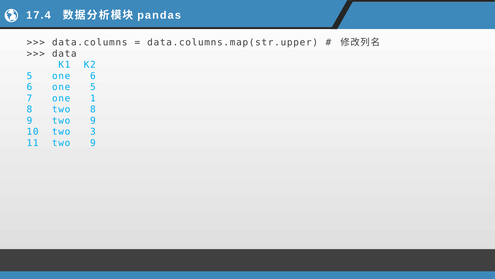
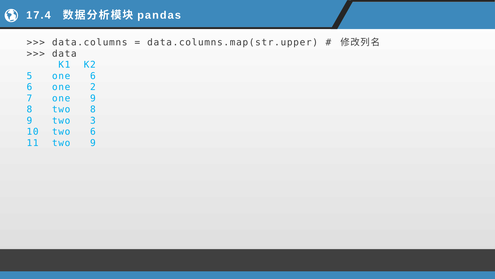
one 5: 5 -> 2
one 1: 1 -> 9
9 two 9: 9 -> 3
two 3: 3 -> 6
